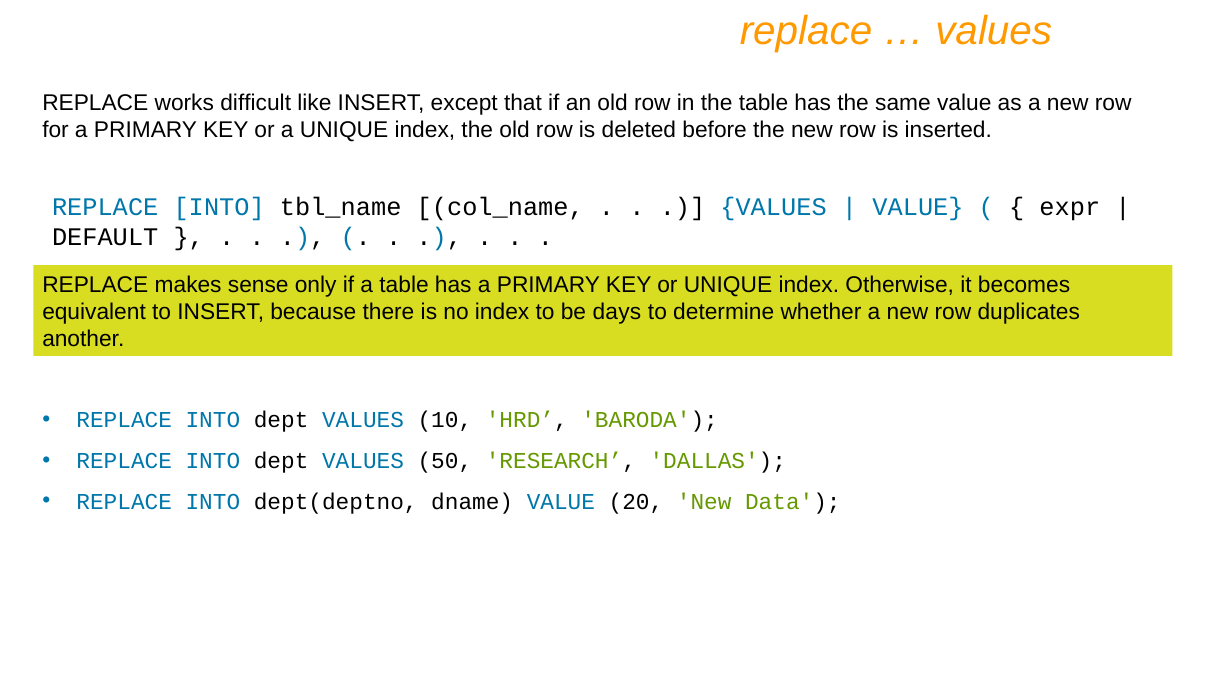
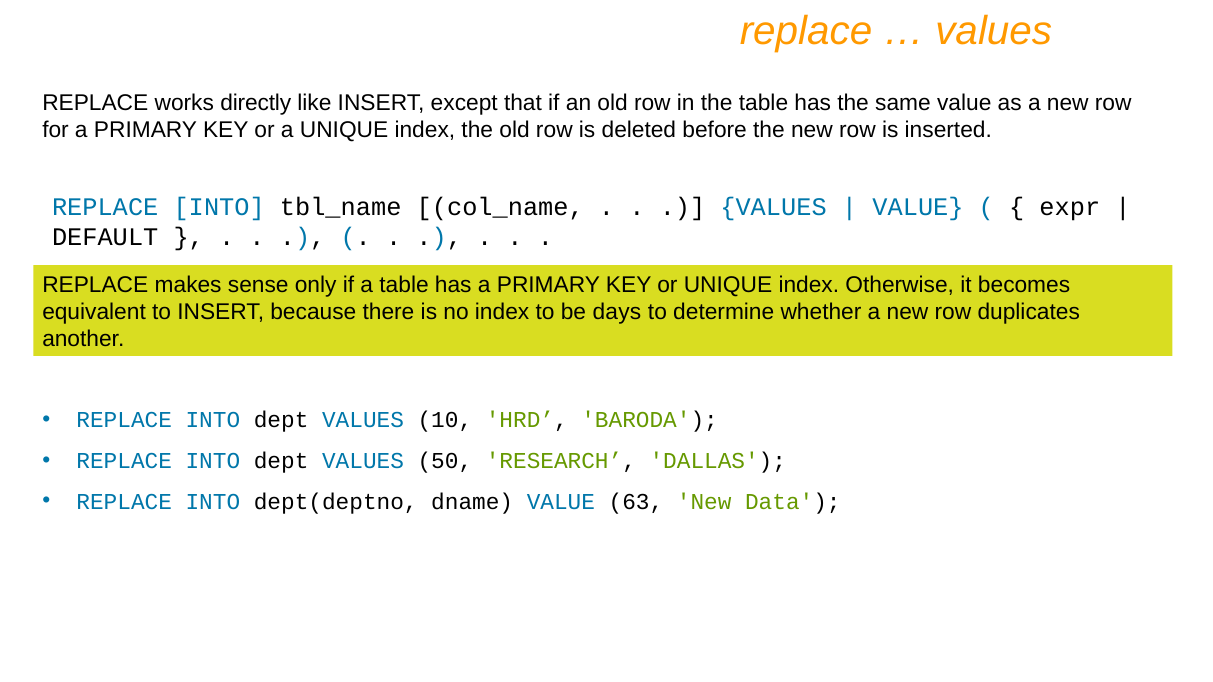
difficult: difficult -> directly
20: 20 -> 63
